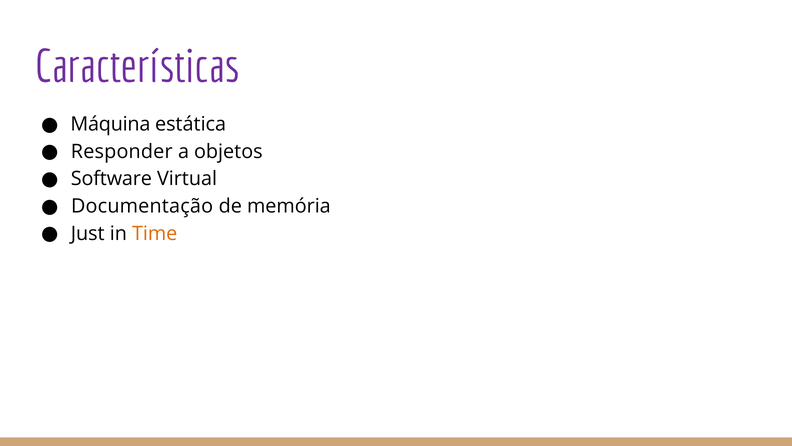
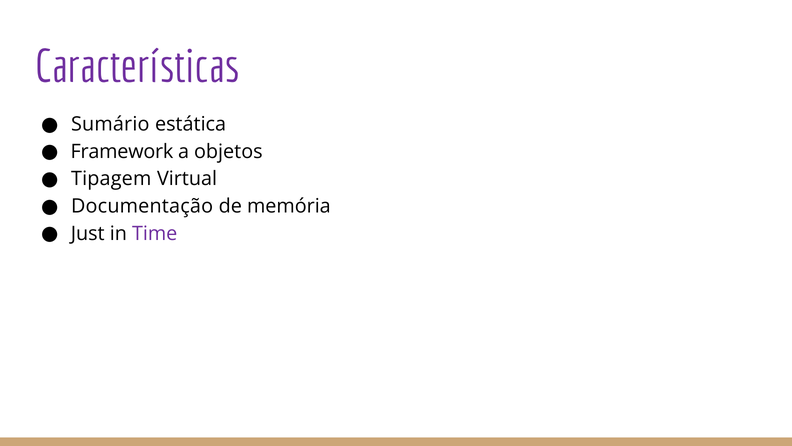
Máquina: Máquina -> Sumário
Responder: Responder -> Framework
Software: Software -> Tipagem
Time colour: orange -> purple
